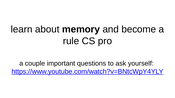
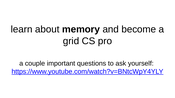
rule: rule -> grid
